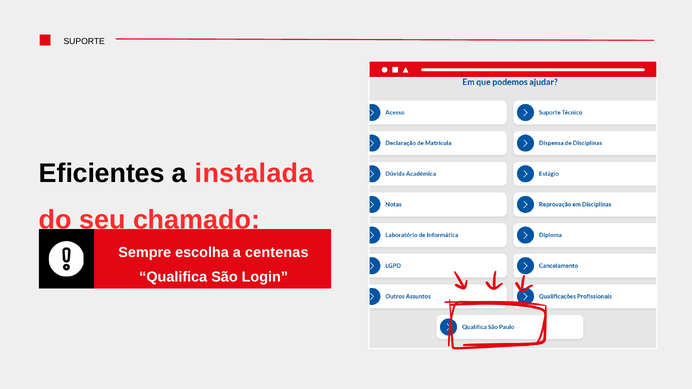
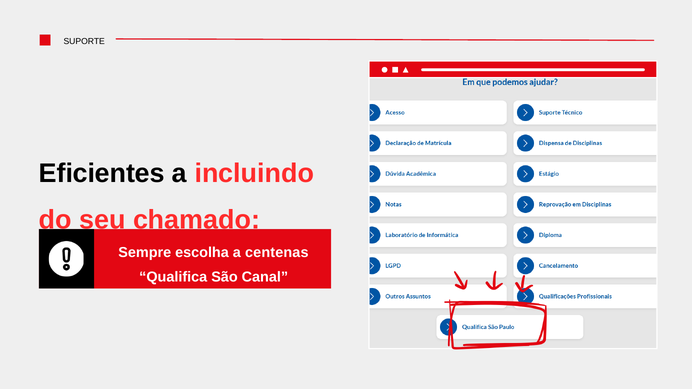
instalada: instalada -> incluindo
Login: Login -> Canal
